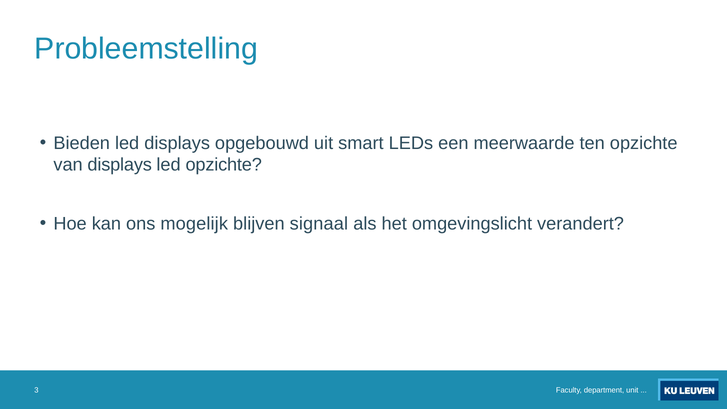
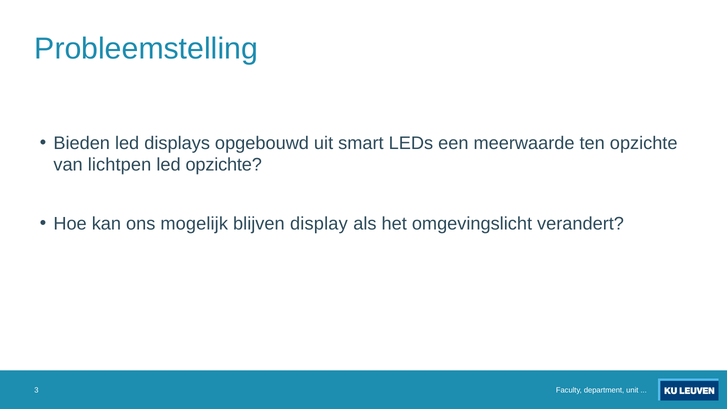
van displays: displays -> lichtpen
signaal: signaal -> display
